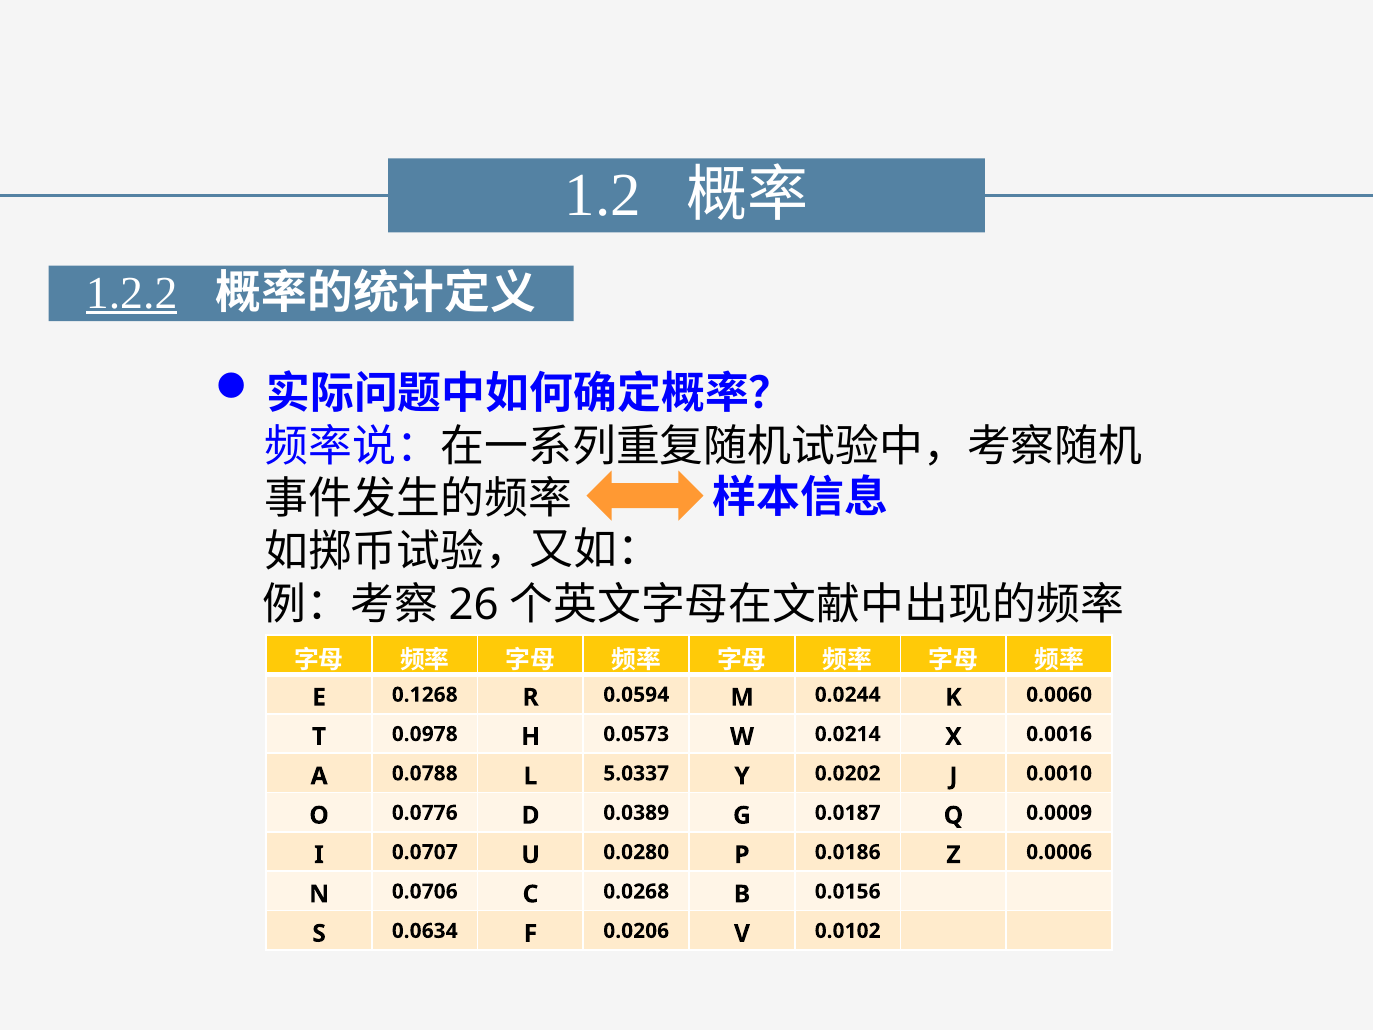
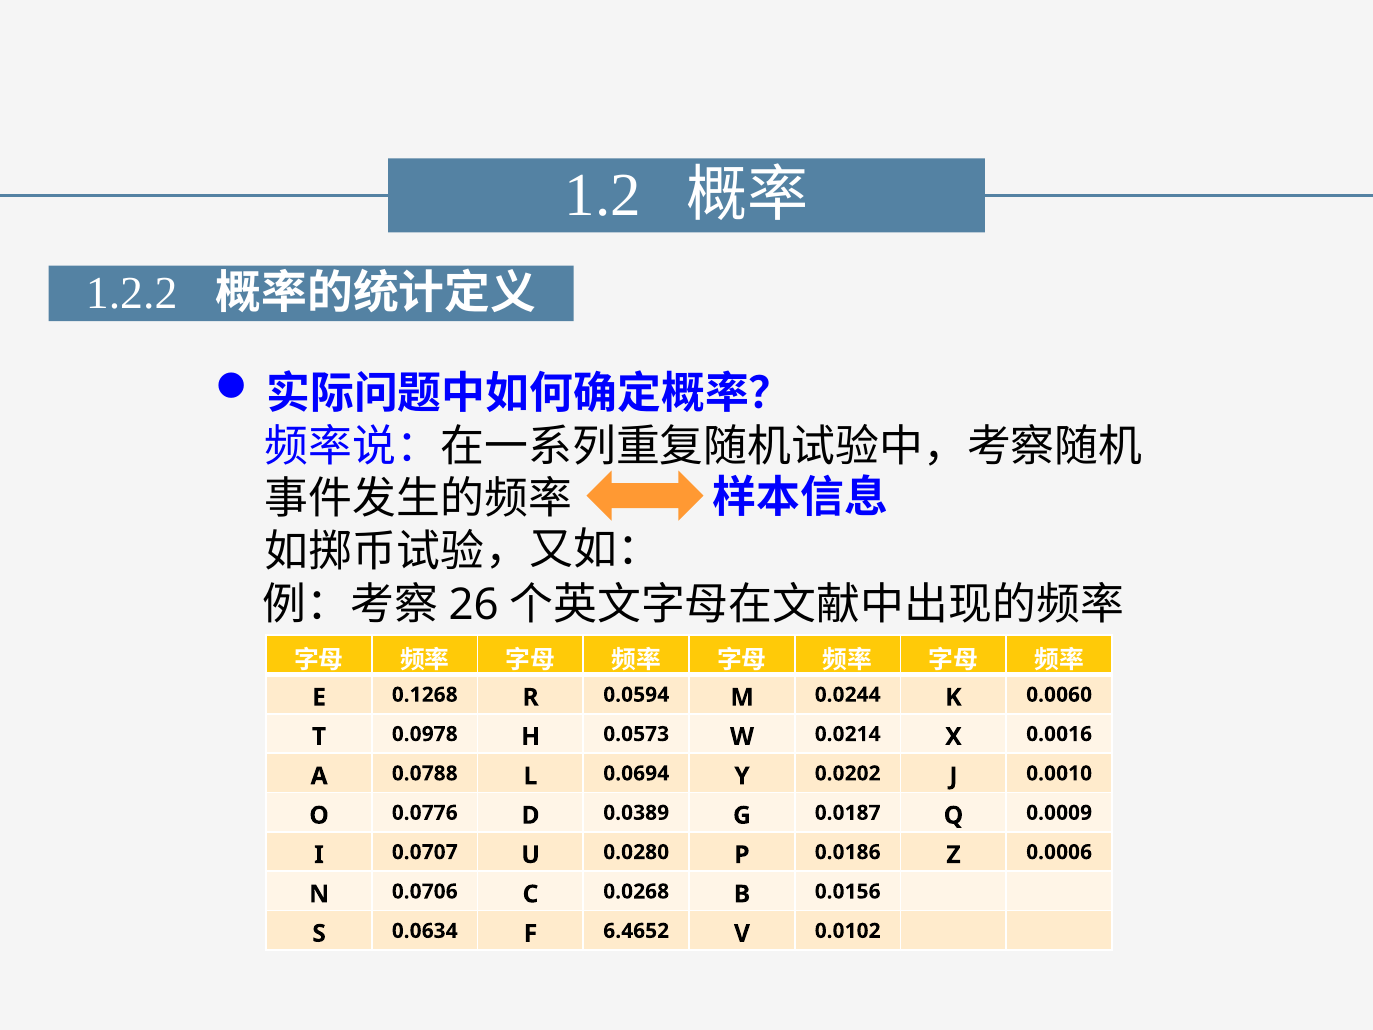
1.2.2 underline: present -> none
5.0337: 5.0337 -> 0.0694
0.0206: 0.0206 -> 6.4652
